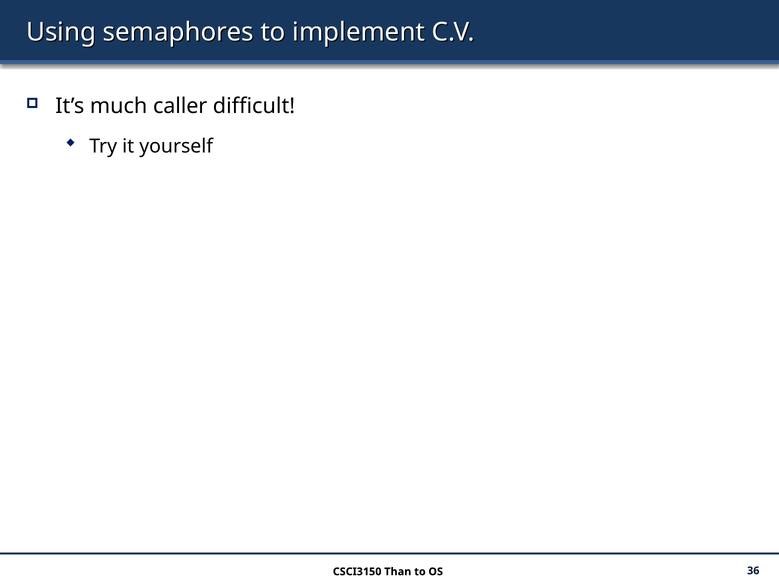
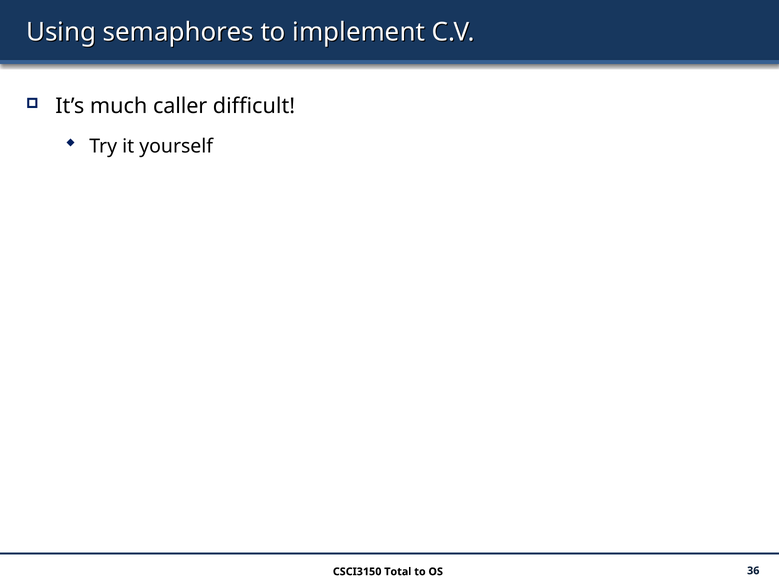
Than: Than -> Total
